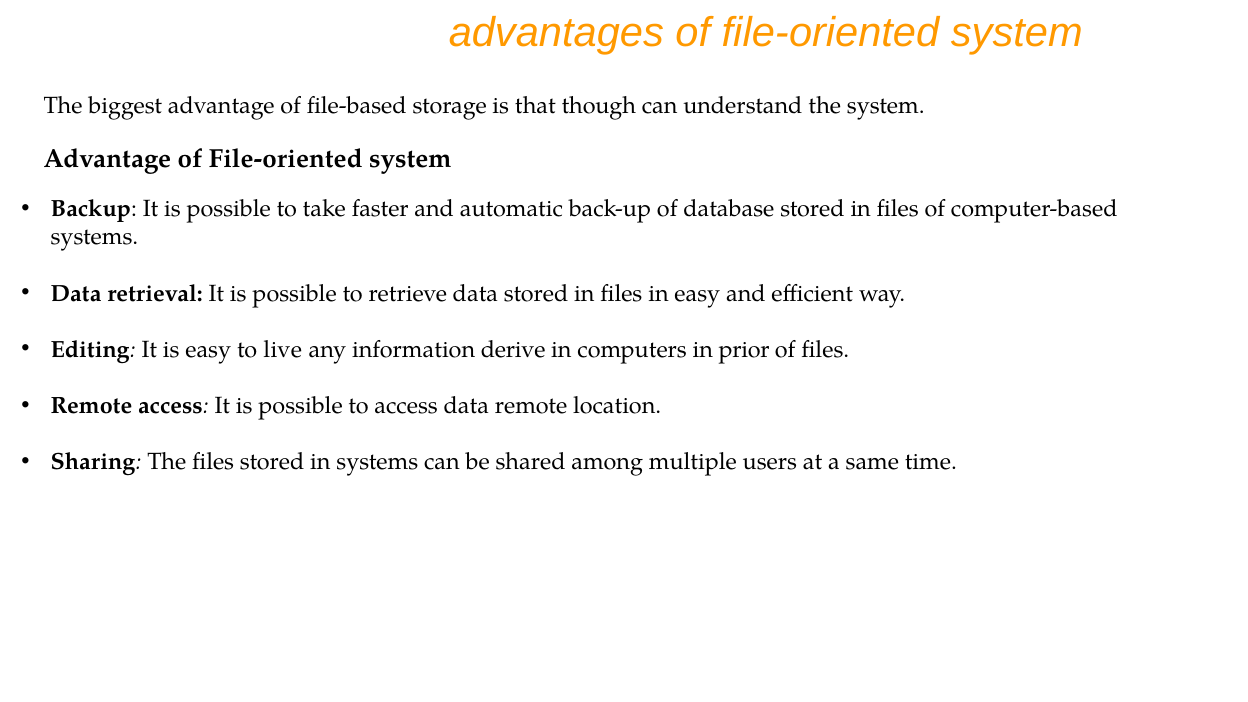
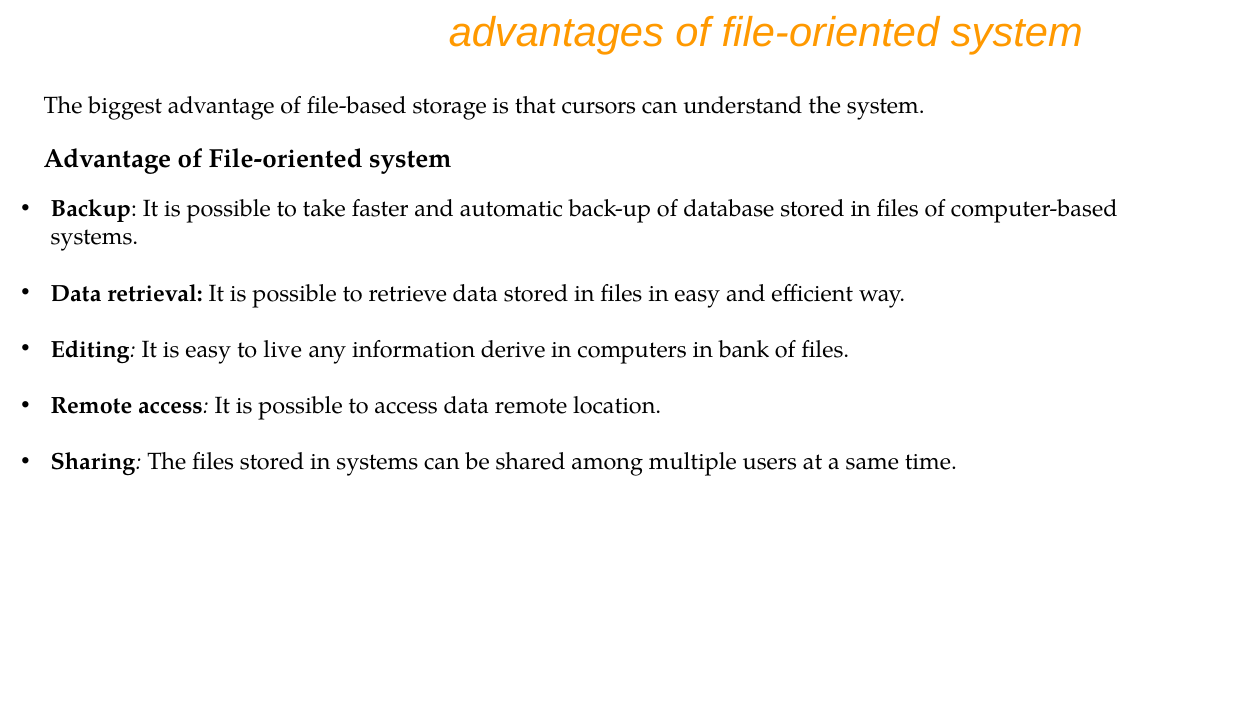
though: though -> cursors
prior: prior -> bank
